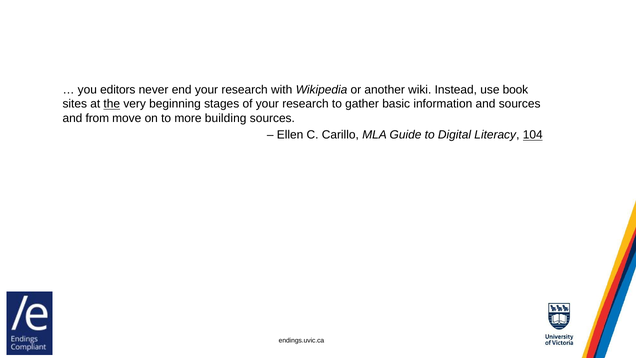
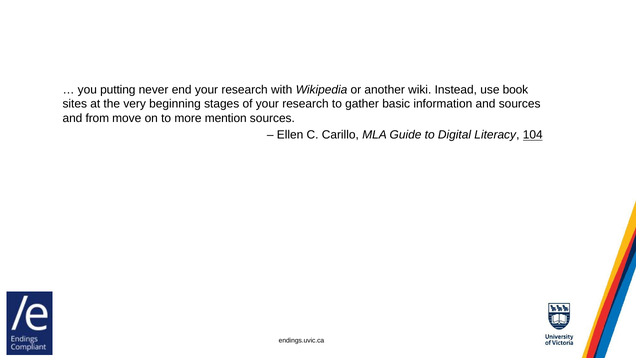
editors: editors -> putting
the underline: present -> none
building: building -> mention
